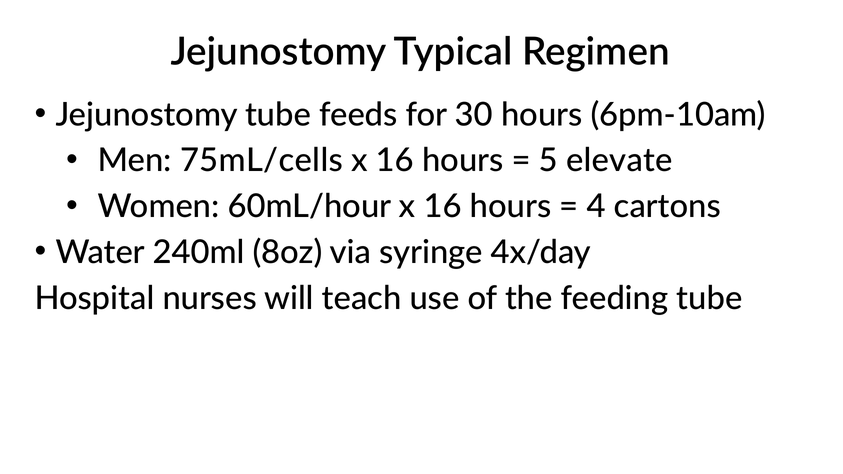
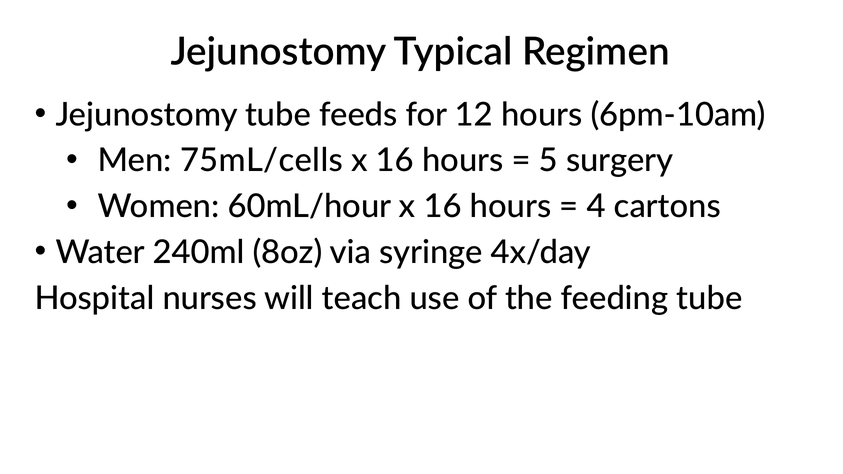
30: 30 -> 12
elevate: elevate -> surgery
